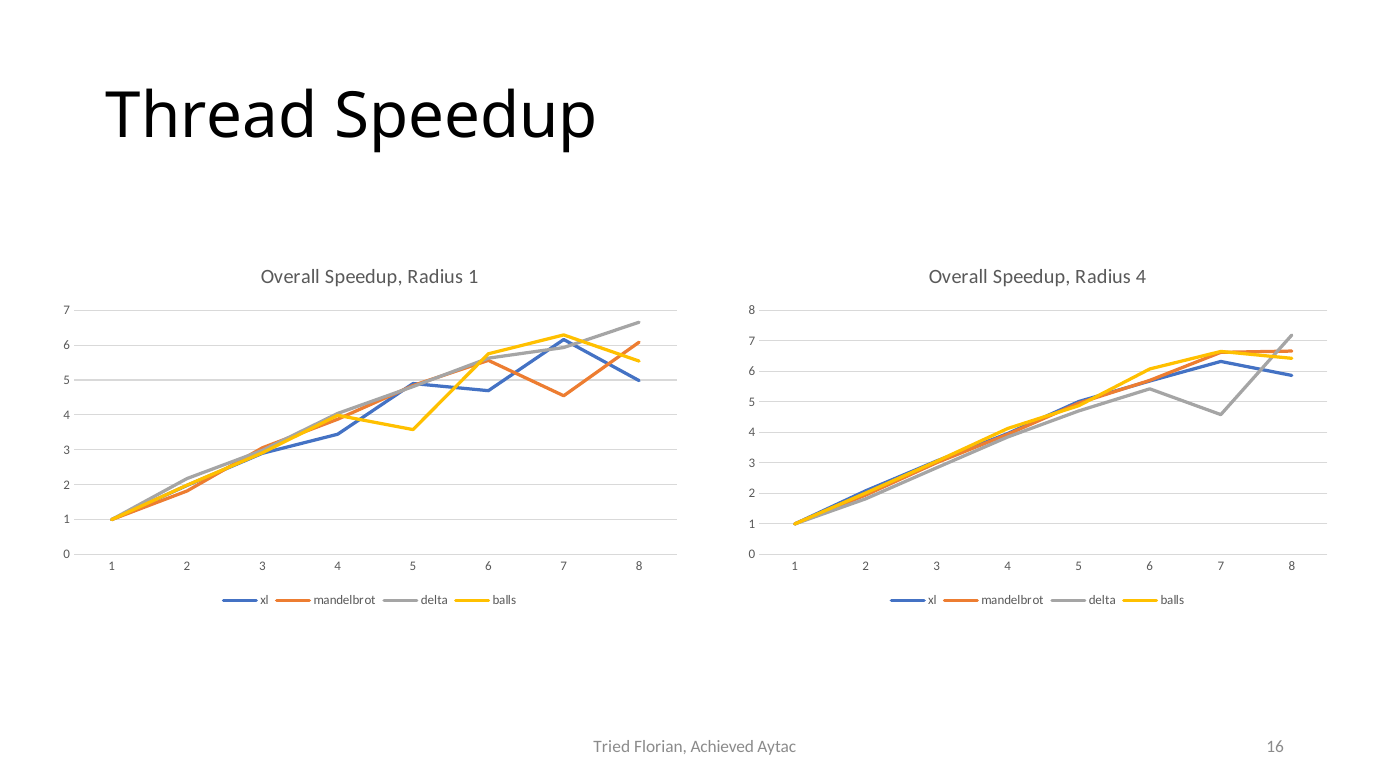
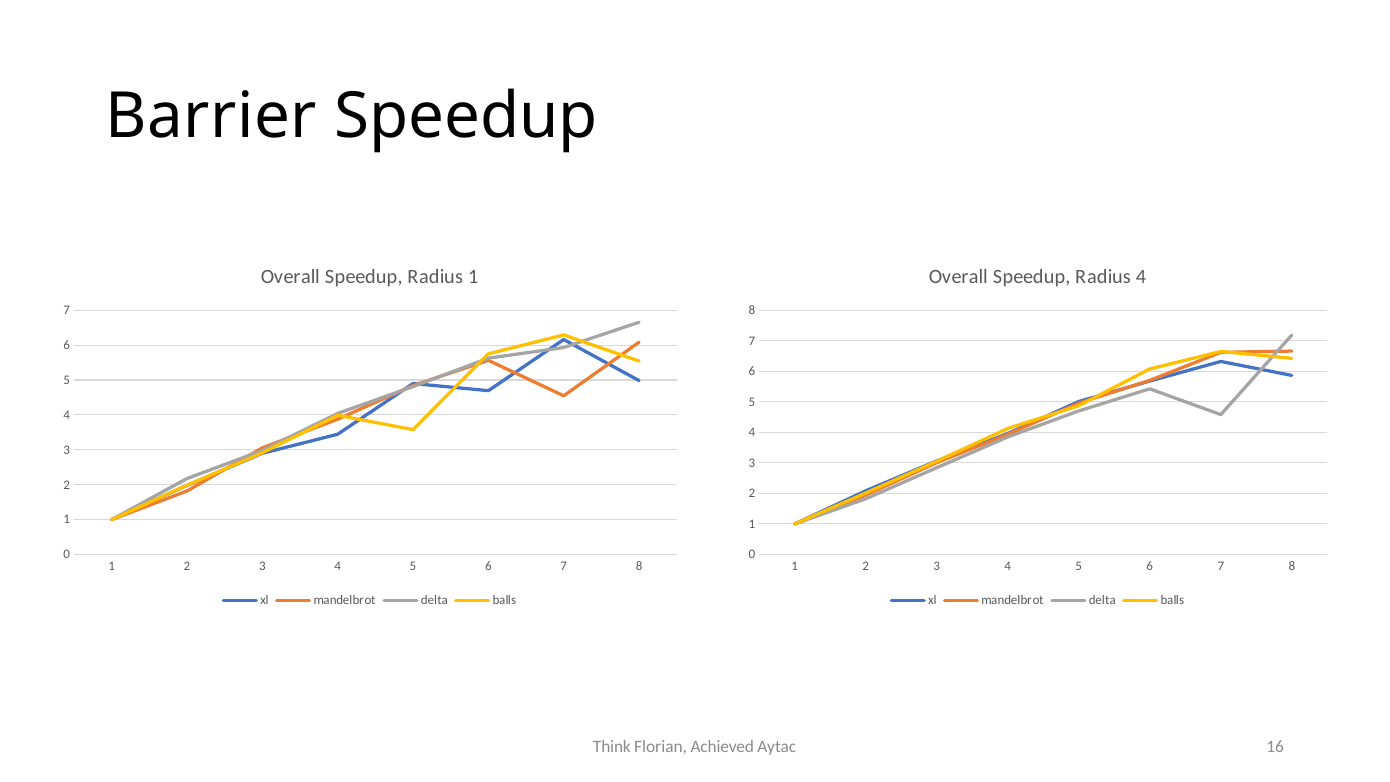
Thread: Thread -> Barrier
Tried: Tried -> Think
